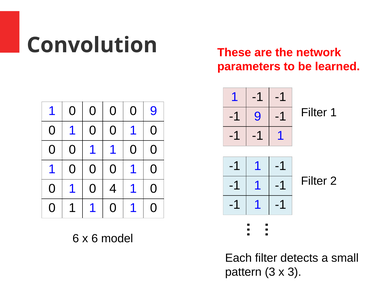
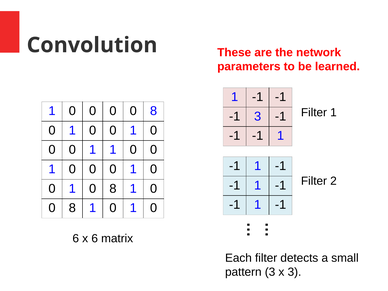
0 0 0 9: 9 -> 8
-1 9: 9 -> 3
1 0 4: 4 -> 8
1 at (72, 208): 1 -> 8
model: model -> matrix
